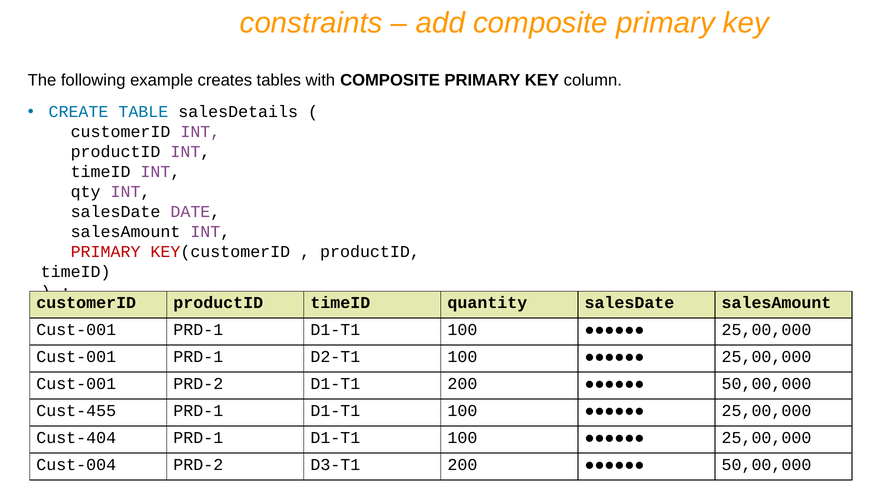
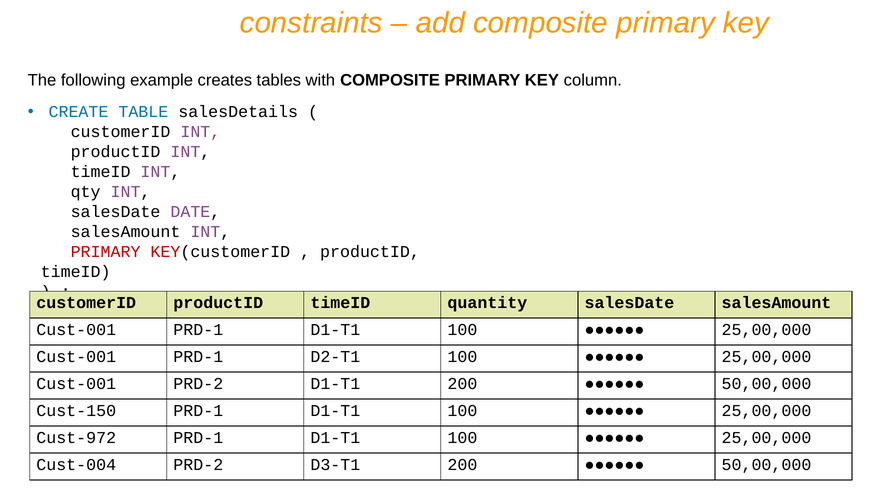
Cust-455: Cust-455 -> Cust-150
Cust-404: Cust-404 -> Cust-972
